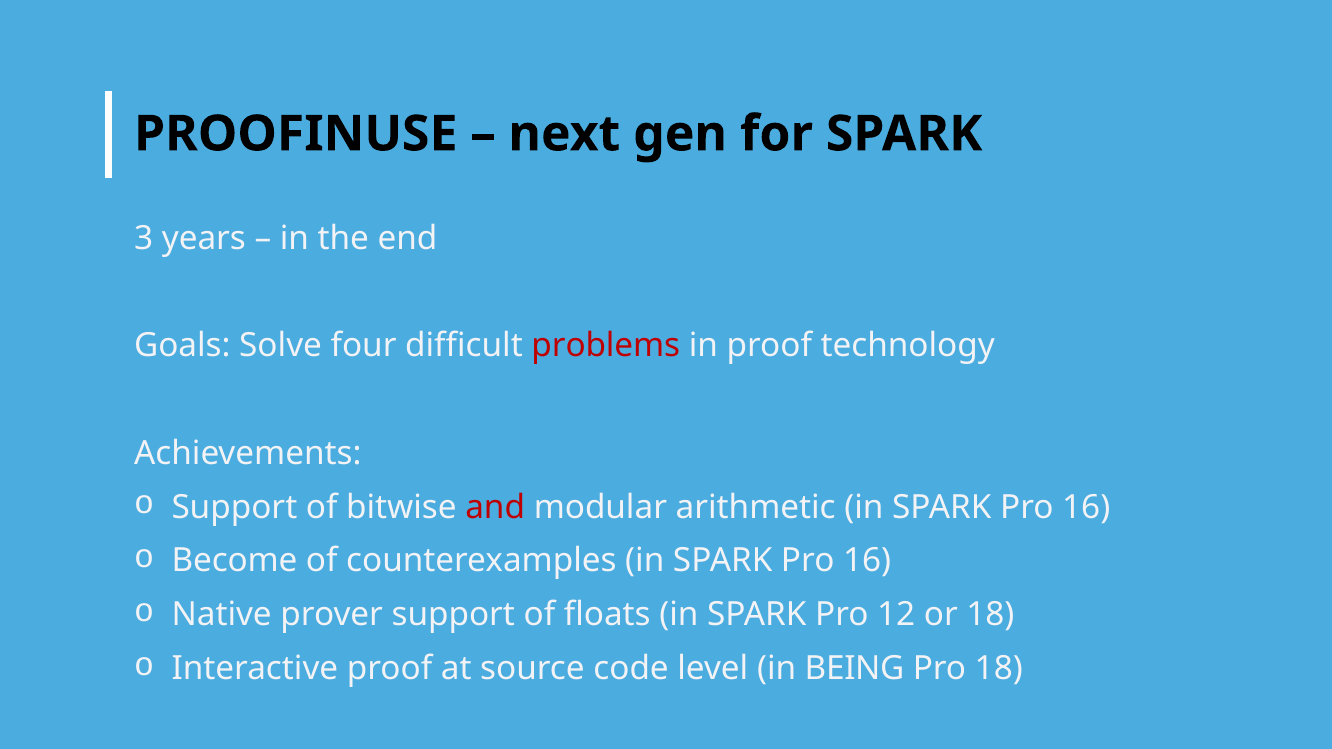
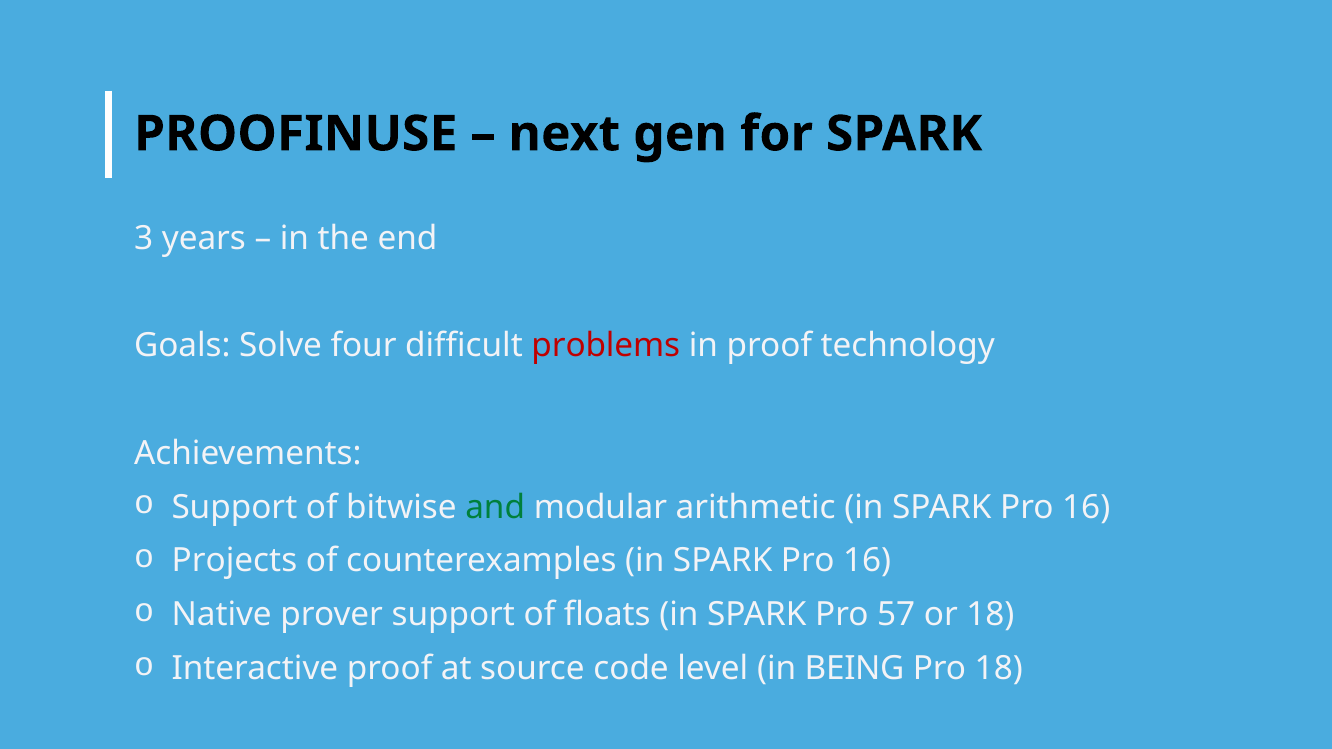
and colour: red -> green
Become: Become -> Projects
12: 12 -> 57
